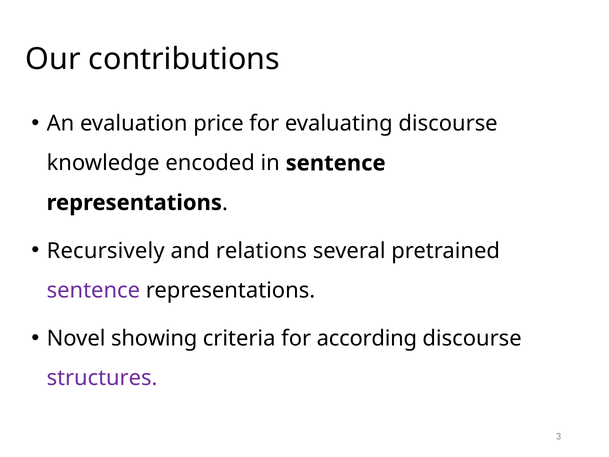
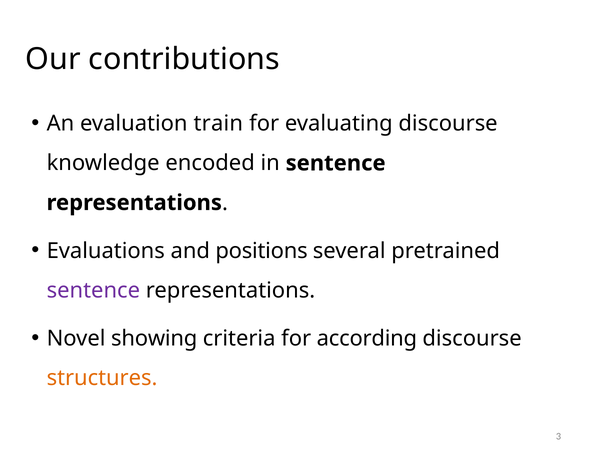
price: price -> train
Recursively: Recursively -> Evaluations
relations: relations -> positions
structures colour: purple -> orange
